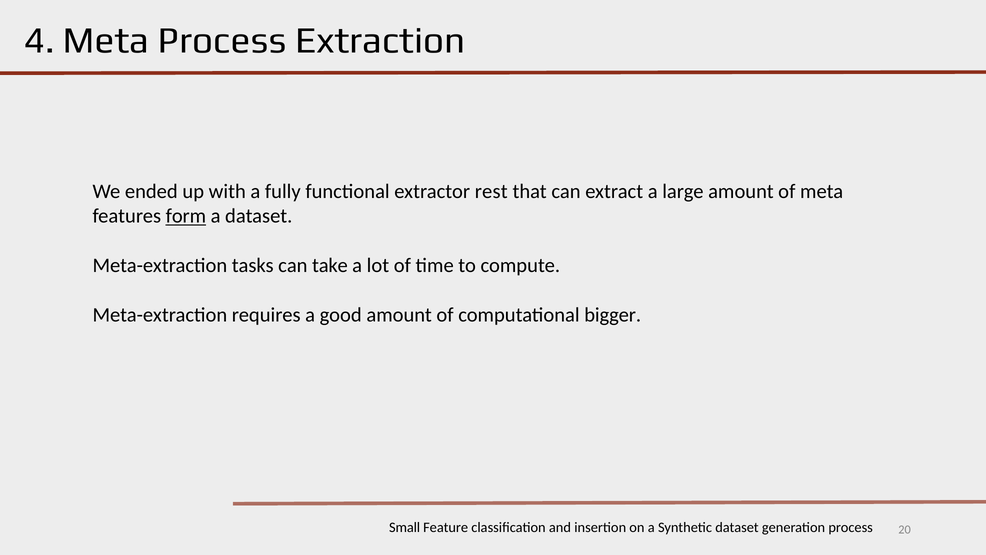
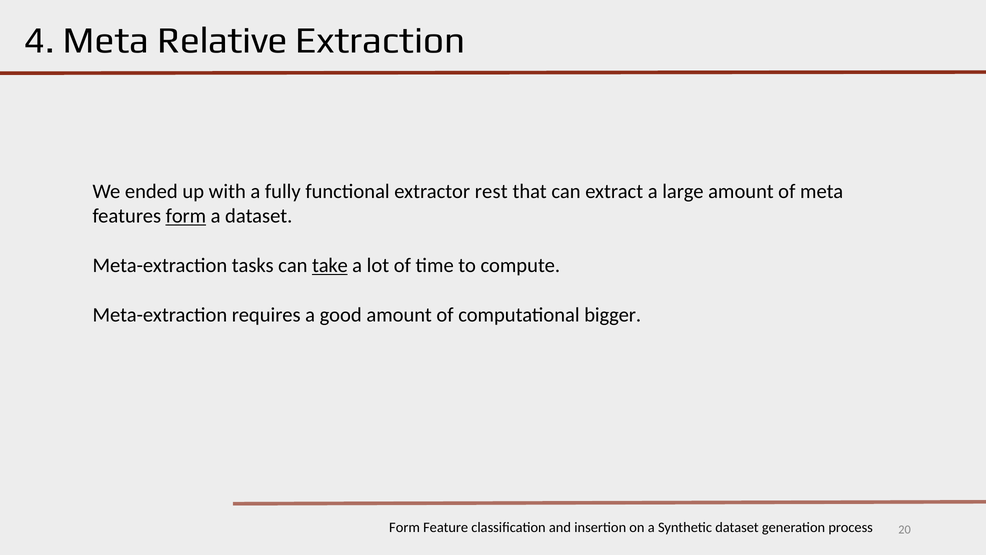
Meta Process: Process -> Relative
take underline: none -> present
Small at (405, 527): Small -> Form
